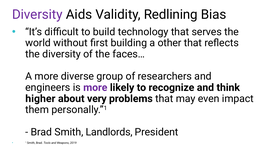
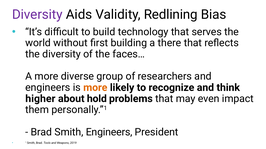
other: other -> there
more at (95, 88) colour: purple -> orange
very: very -> hold
Smith Landlords: Landlords -> Engineers
